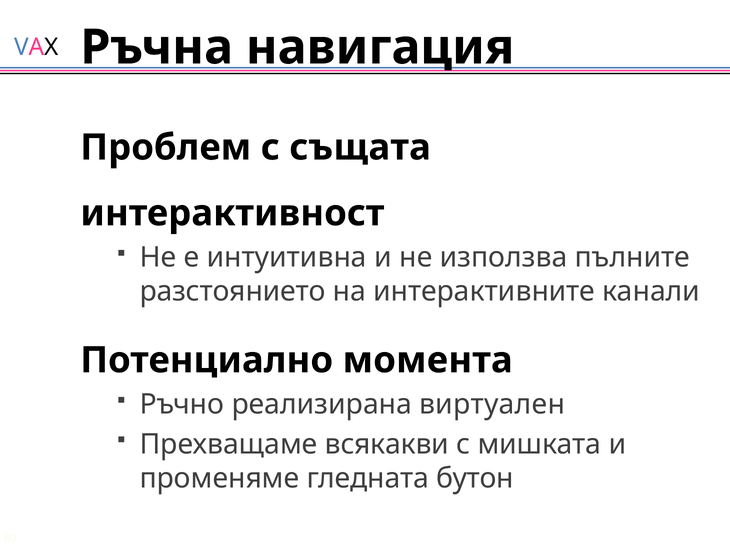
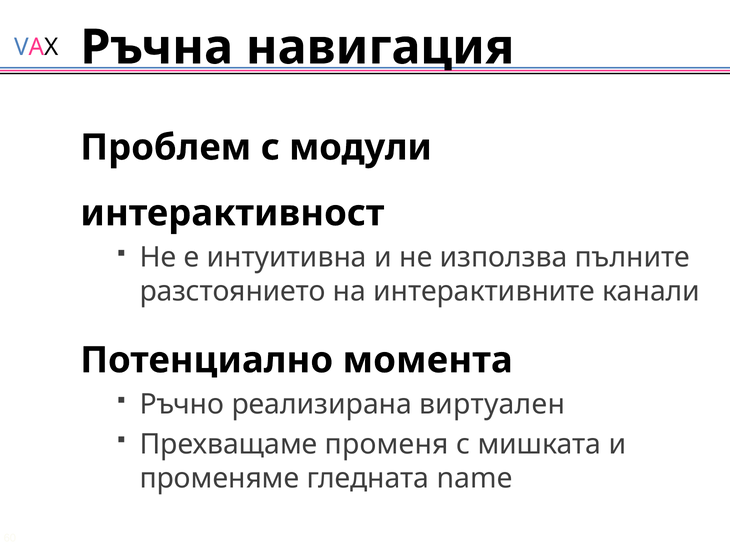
същата: същата -> модули
всякакви: всякакви -> променя
бутон: бутон -> name
